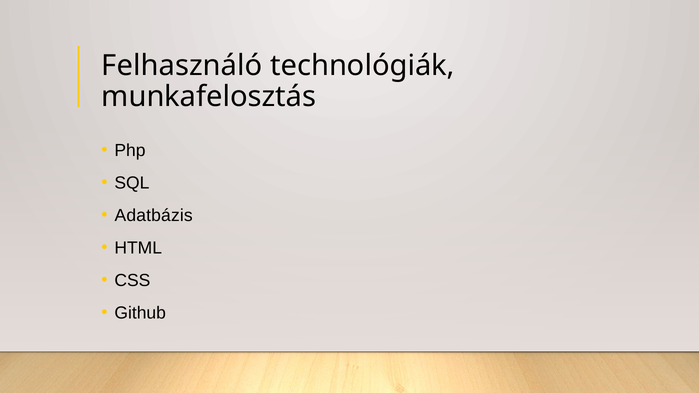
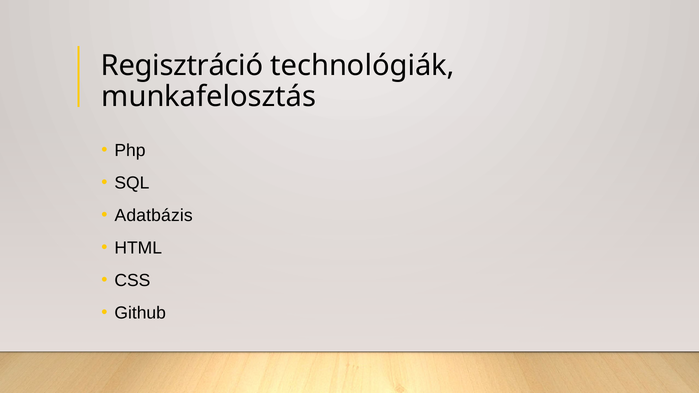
Felhasználó: Felhasználó -> Regisztráció
